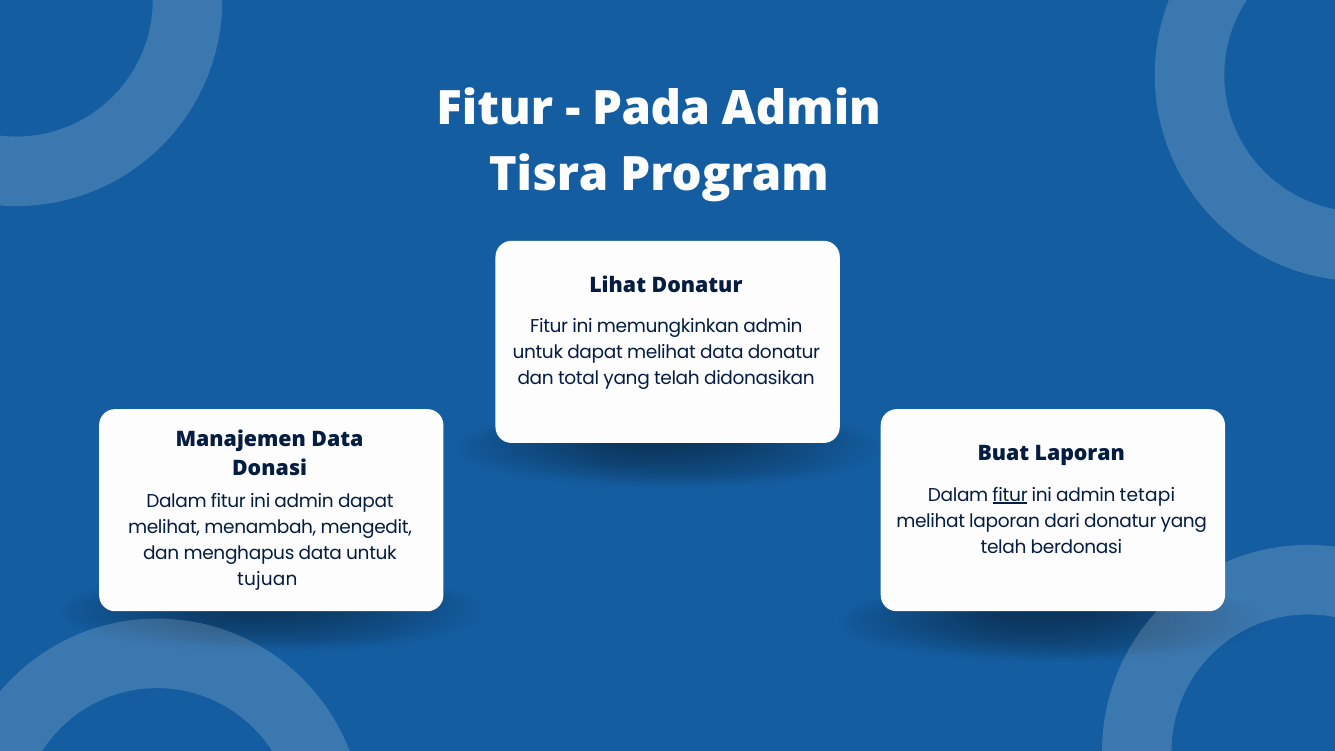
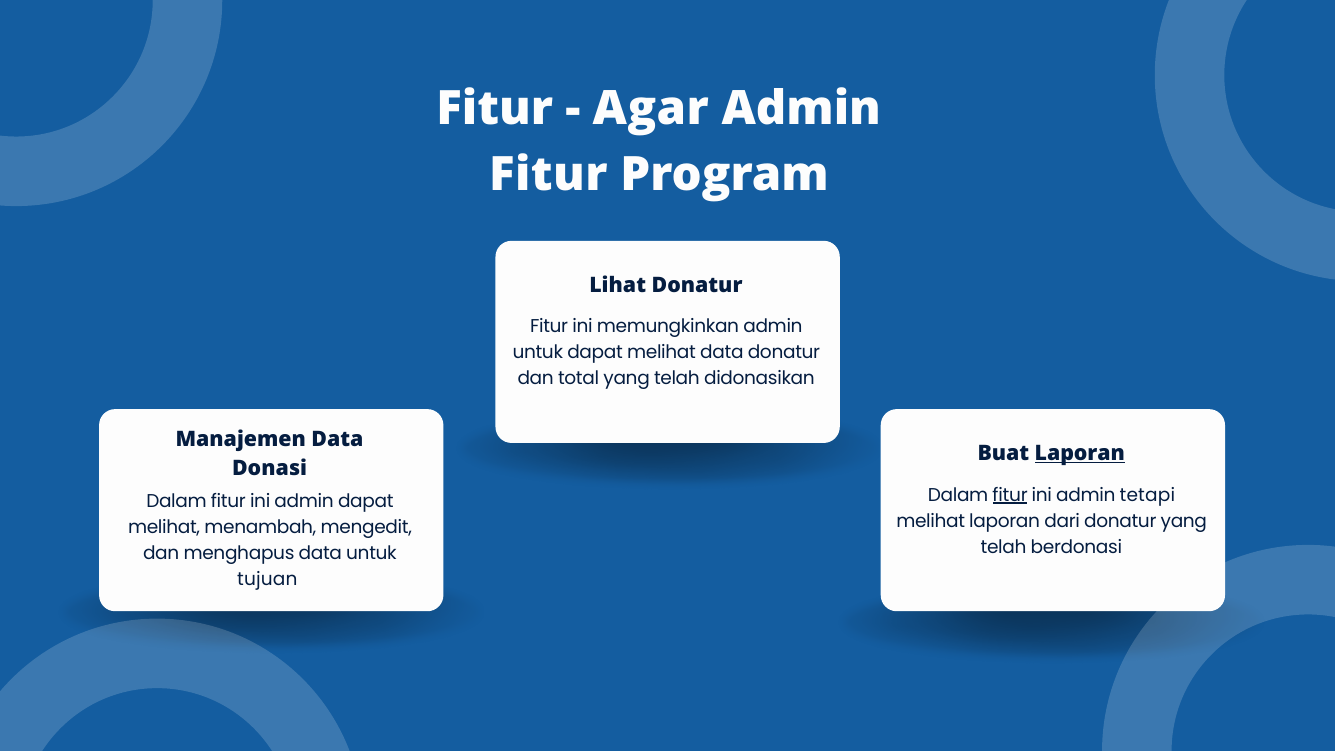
Pada: Pada -> Agar
Tisra at (549, 175): Tisra -> Fitur
Laporan at (1080, 454) underline: none -> present
